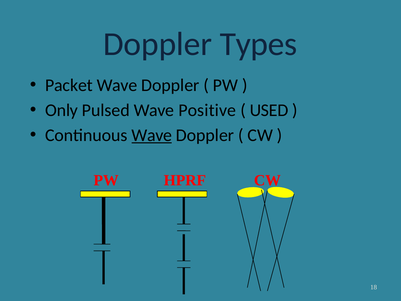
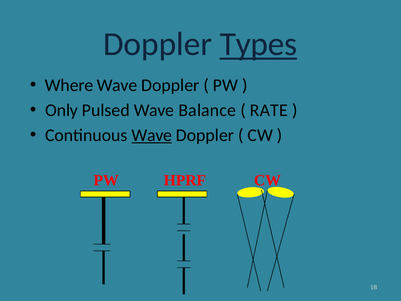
Types underline: none -> present
Packet: Packet -> Where
Positive: Positive -> Balance
USED: USED -> RATE
